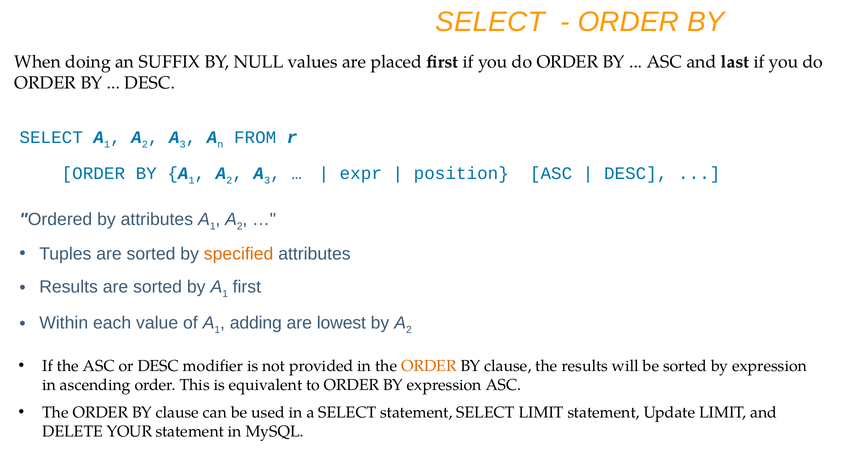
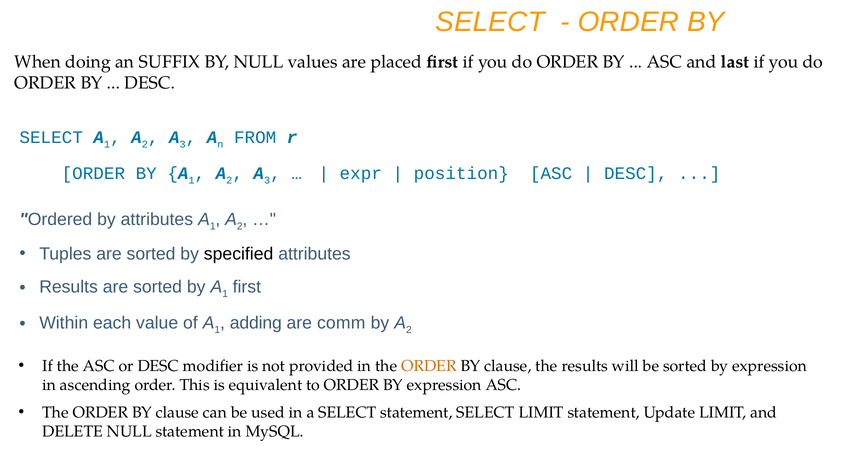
specified colour: orange -> black
lowest: lowest -> comm
DELETE YOUR: YOUR -> NULL
